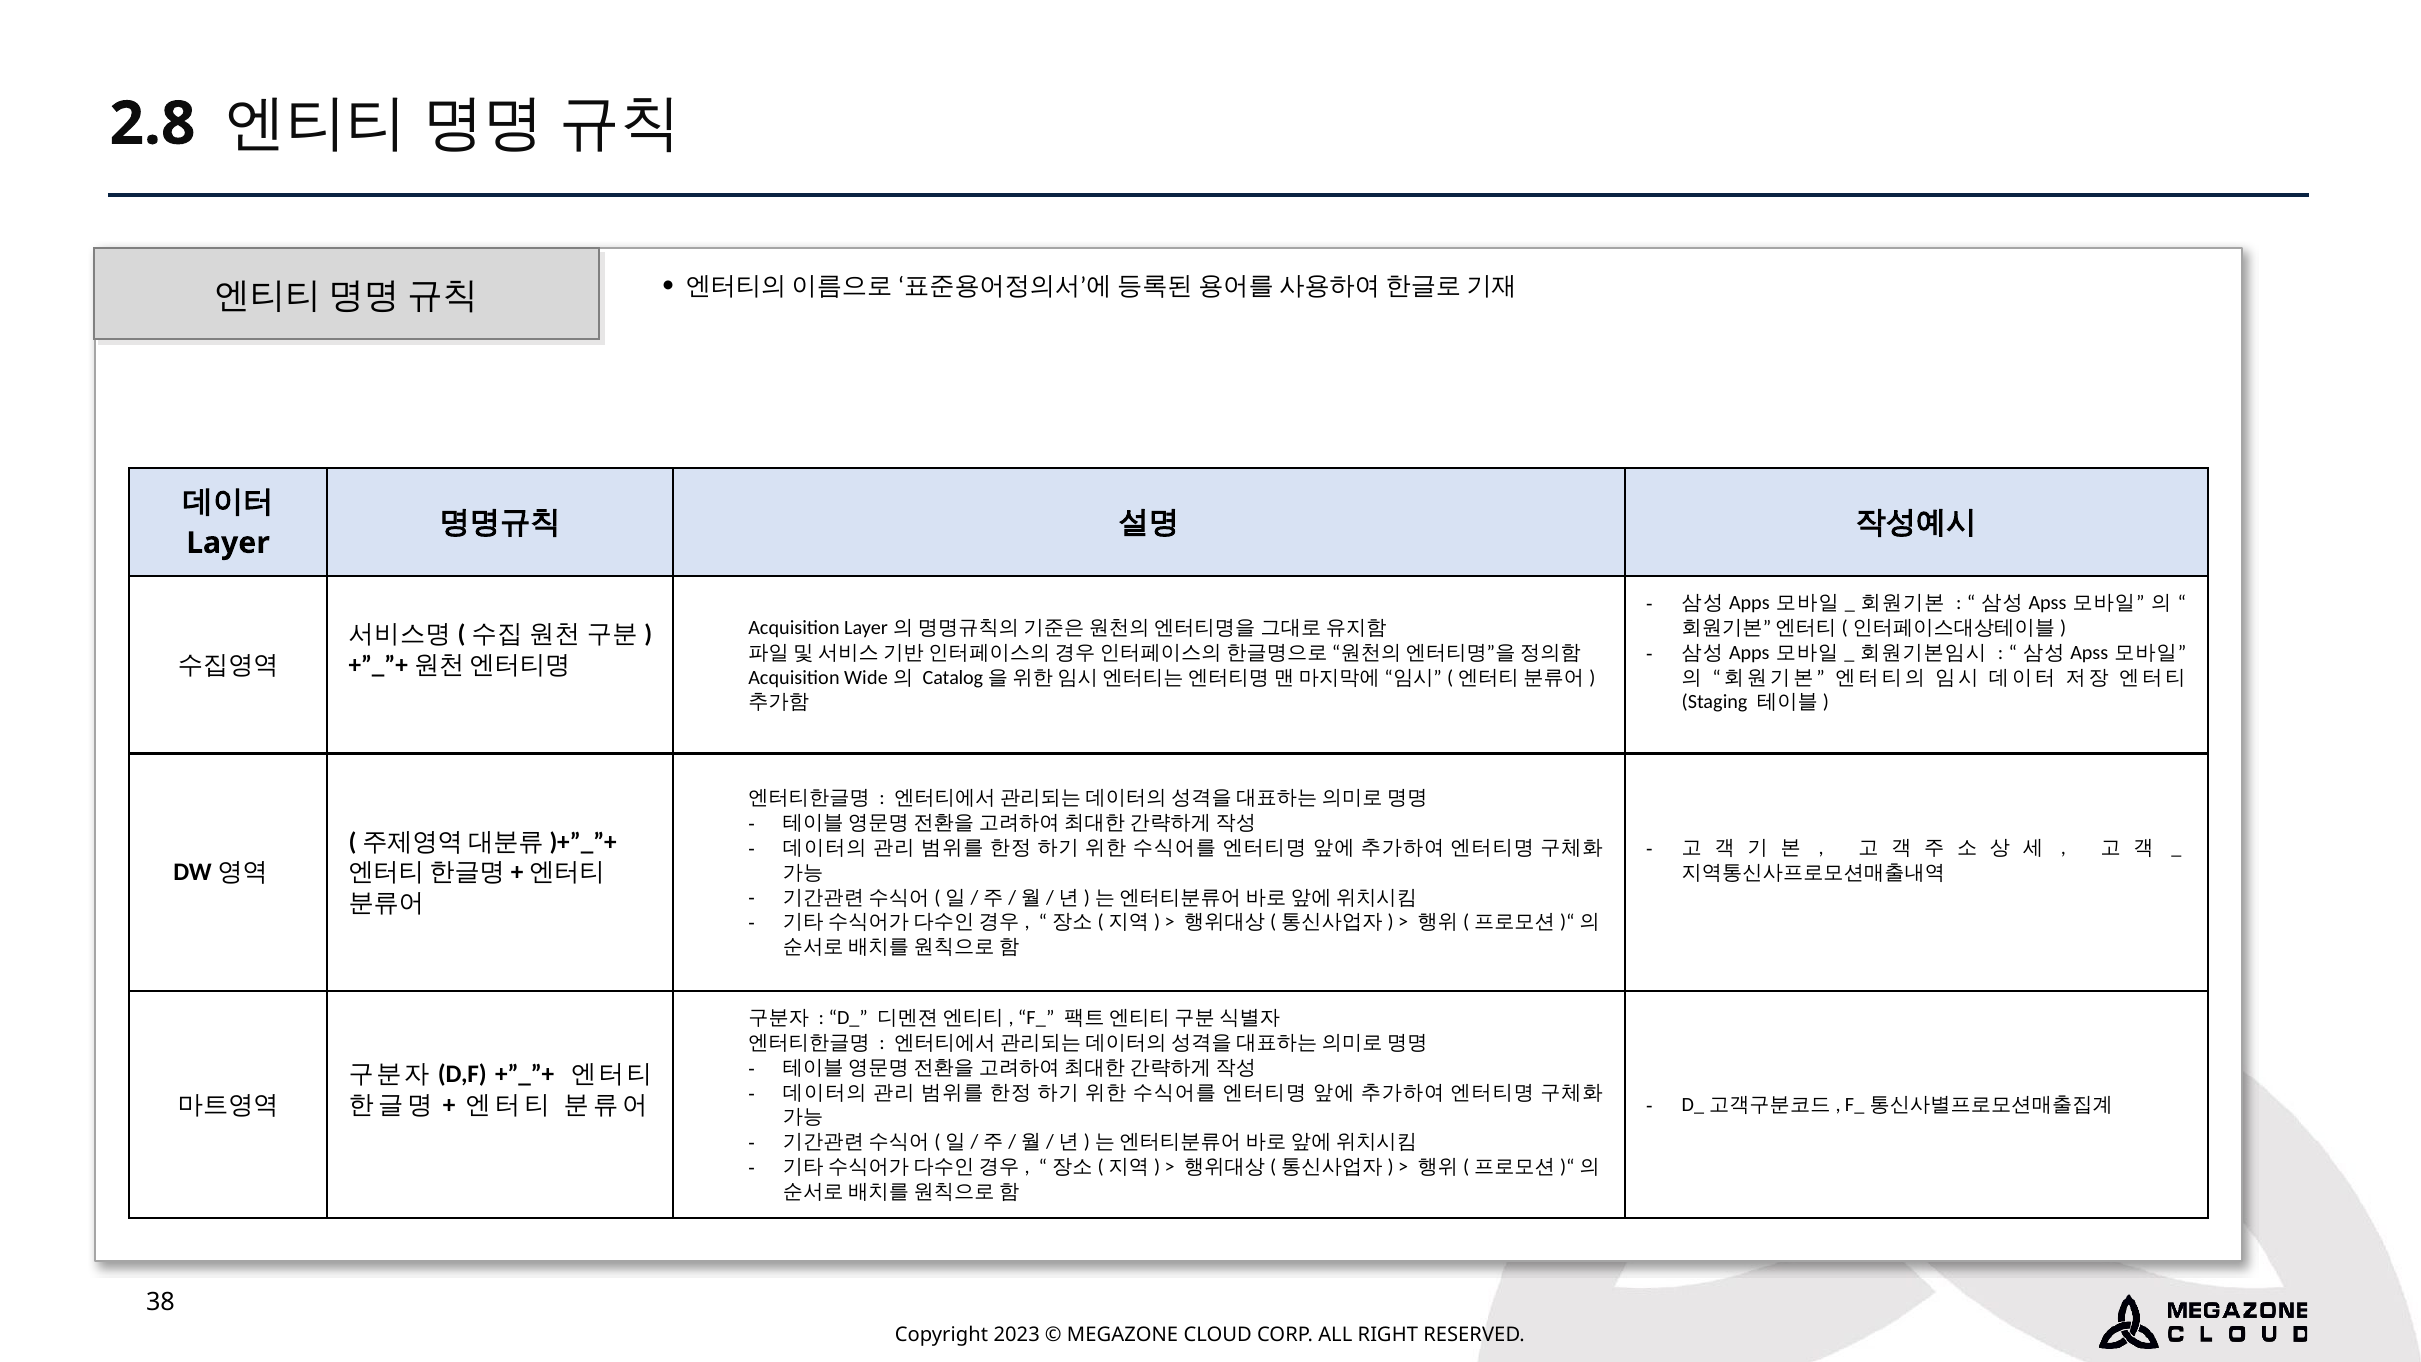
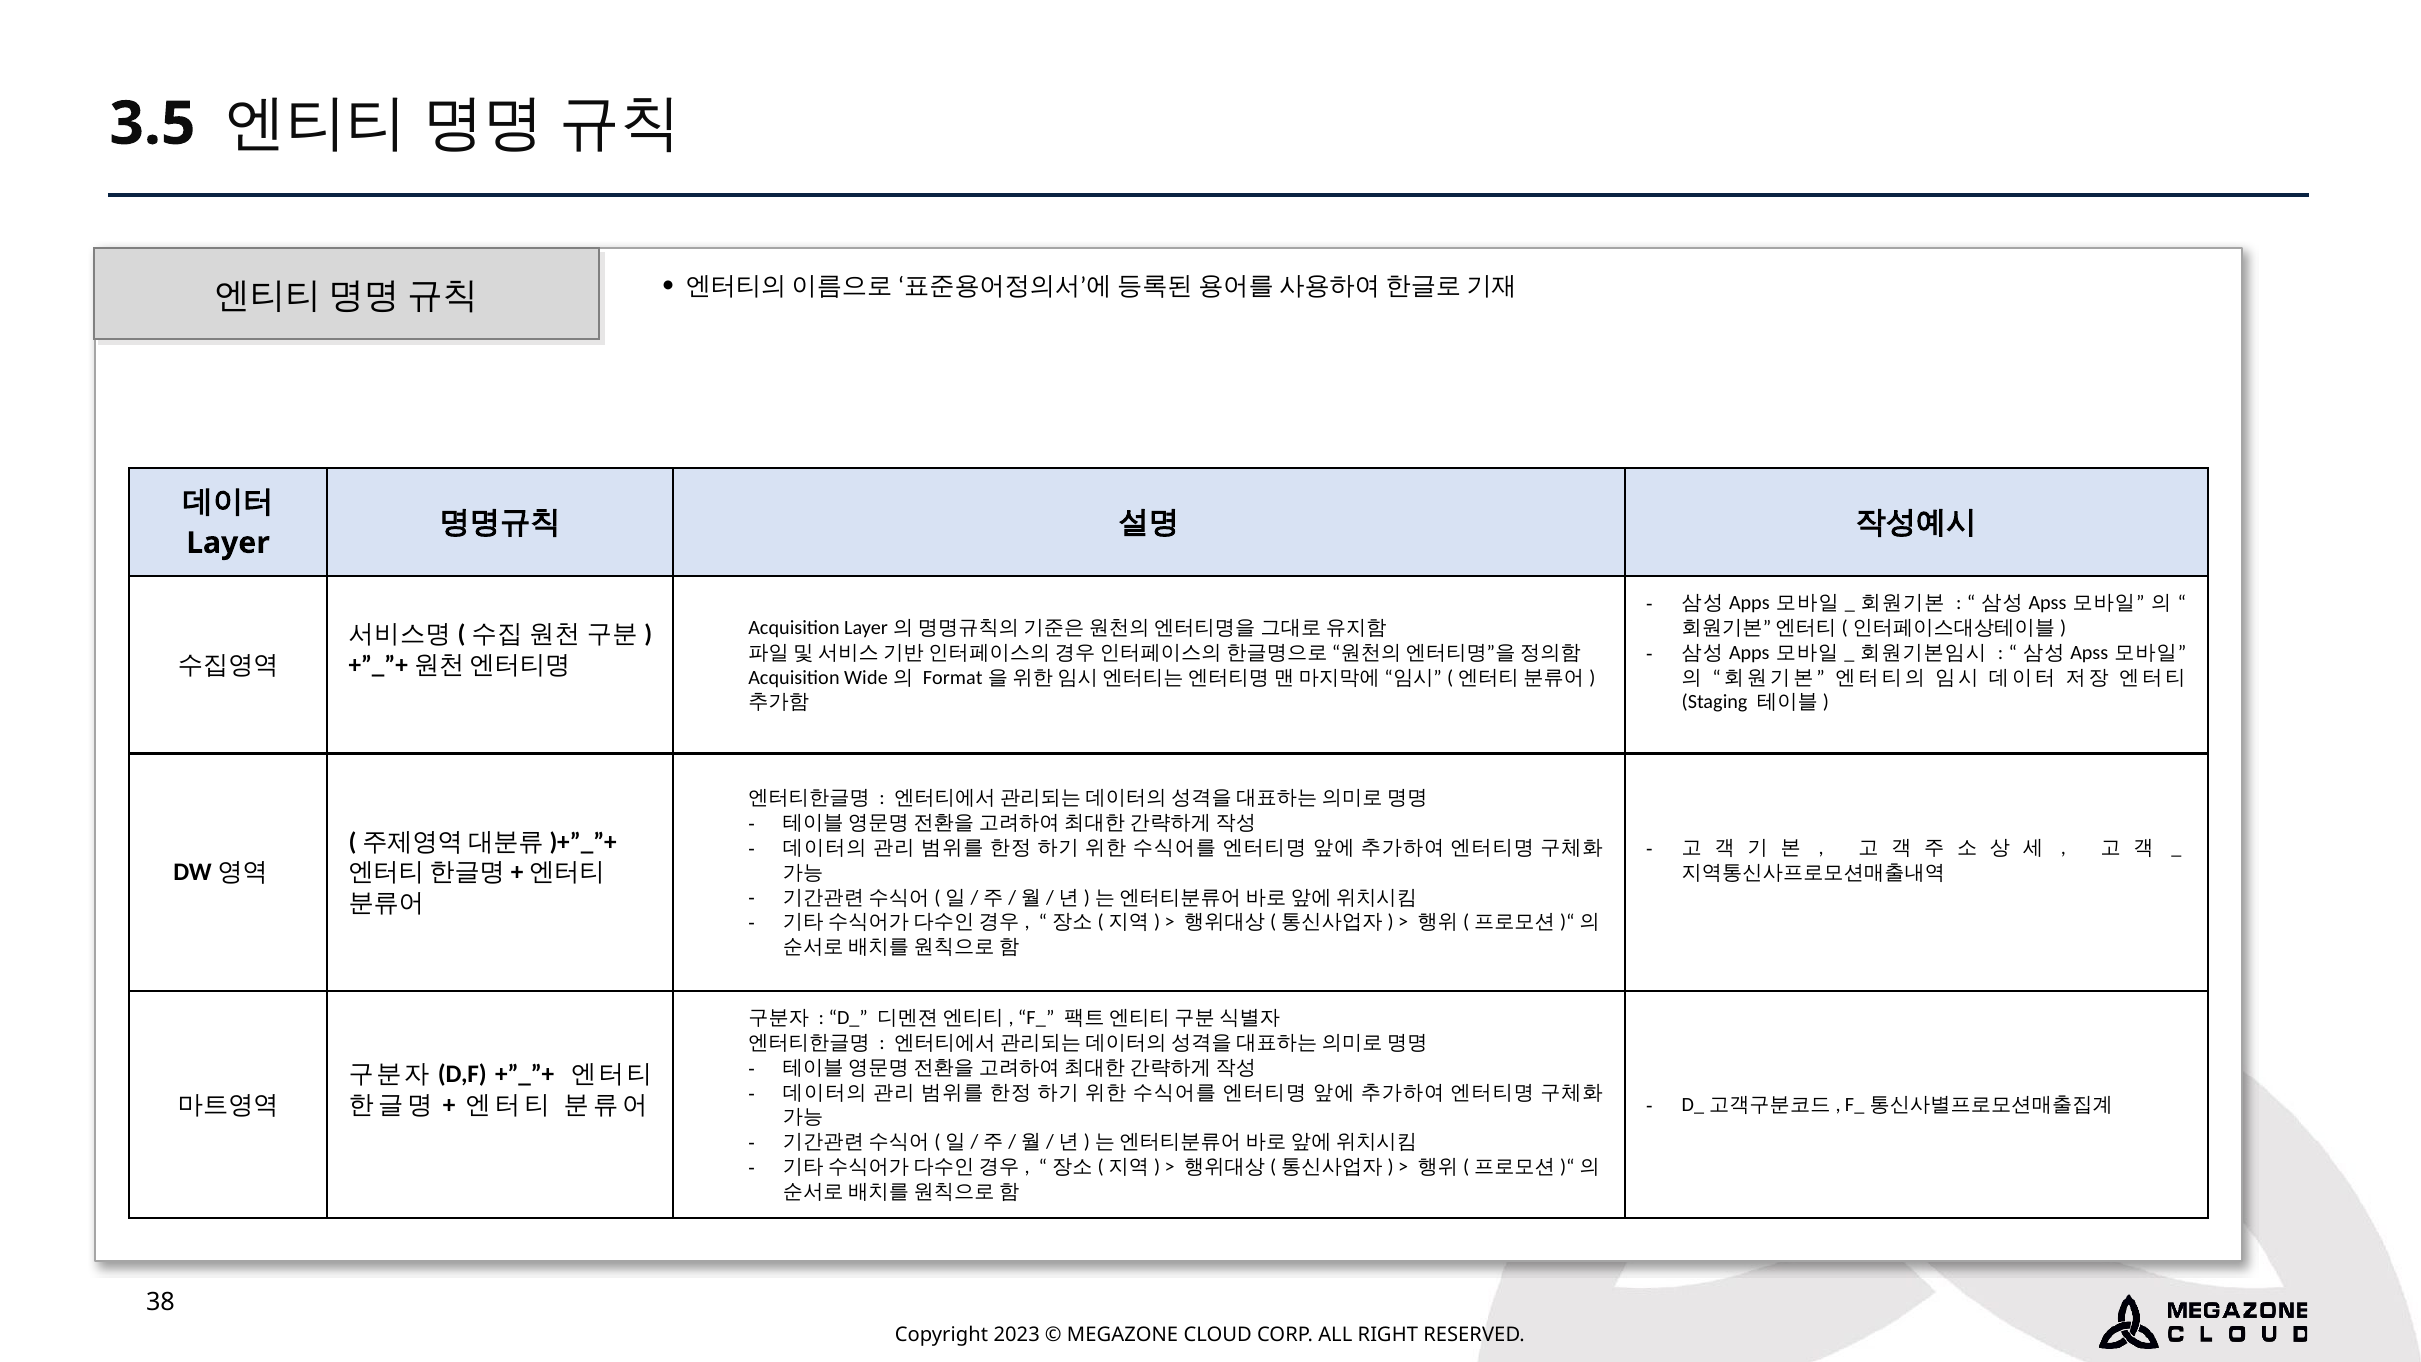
2.8: 2.8 -> 3.5
Catalog: Catalog -> Format
